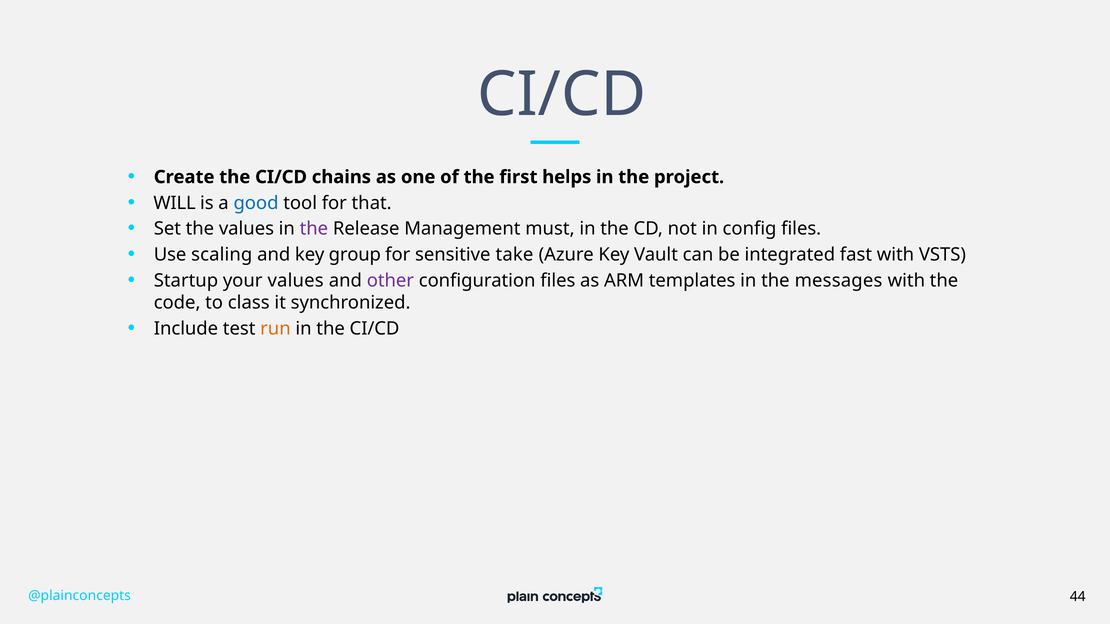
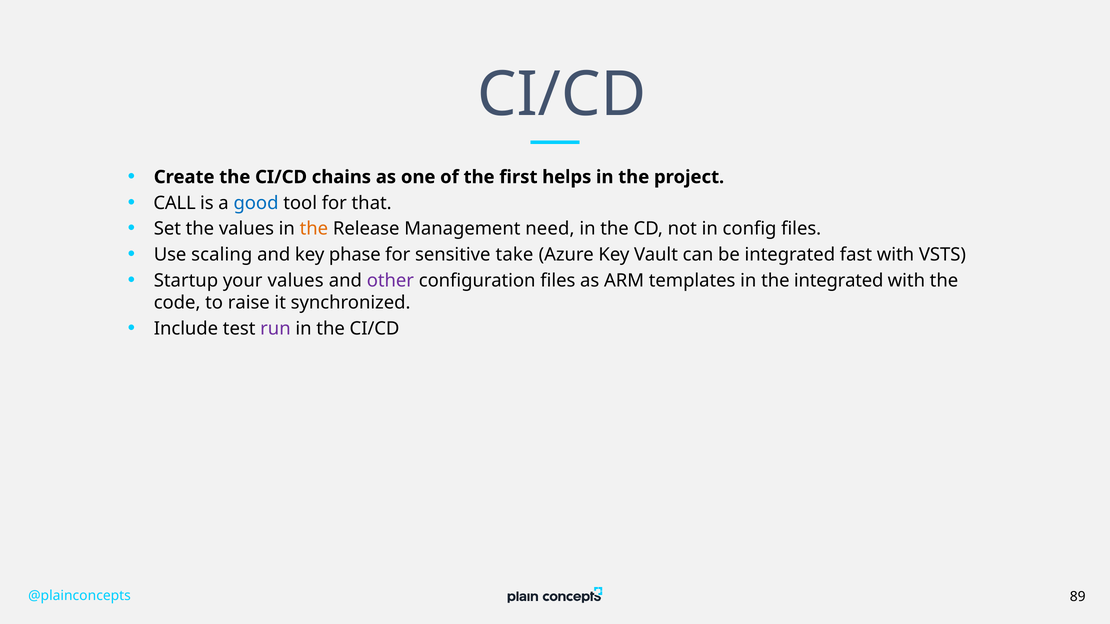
WILL: WILL -> CALL
the at (314, 229) colour: purple -> orange
must: must -> need
group: group -> phase
the messages: messages -> integrated
class: class -> raise
run colour: orange -> purple
44: 44 -> 89
